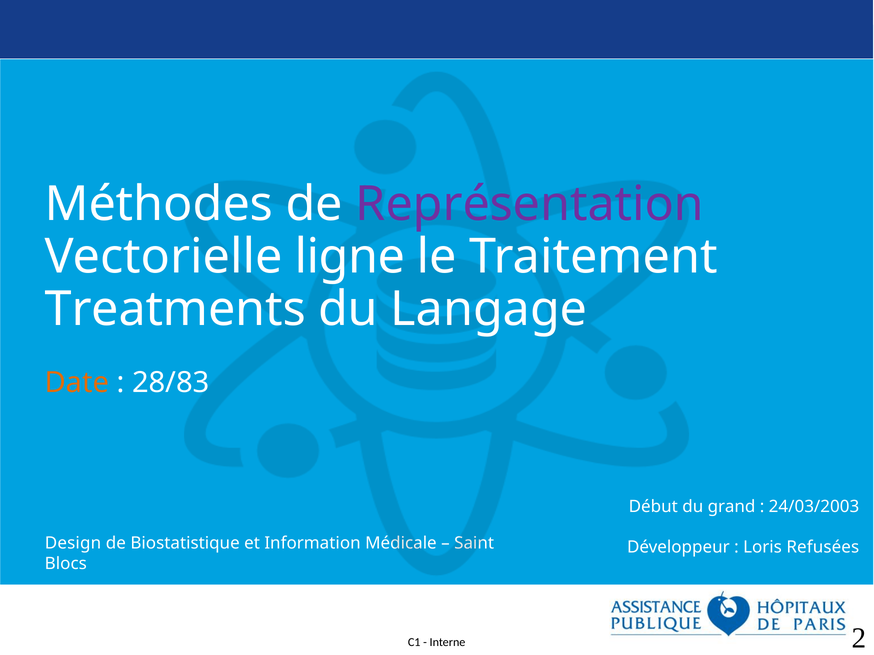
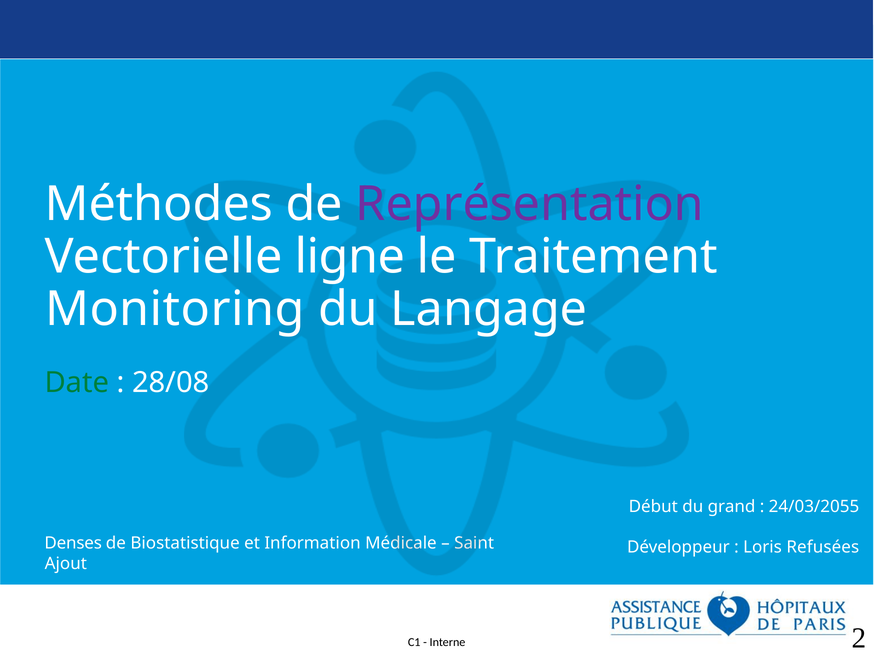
Treatments: Treatments -> Monitoring
Date colour: orange -> green
28/83: 28/83 -> 28/08
24/03/2003: 24/03/2003 -> 24/03/2055
Design: Design -> Denses
Blocs: Blocs -> Ajout
